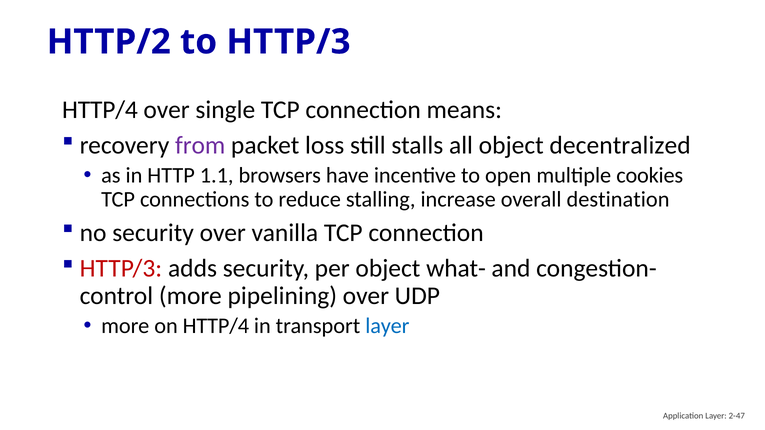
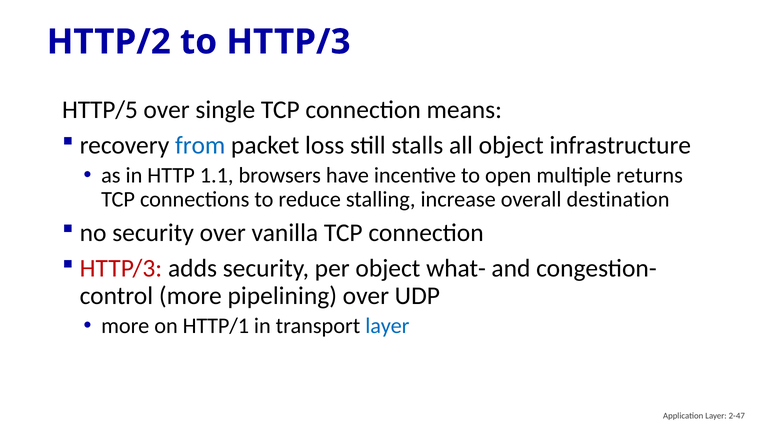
HTTP/4 at (100, 110): HTTP/4 -> HTTP/5
from colour: purple -> blue
decentralized: decentralized -> infrastructure
cookies: cookies -> returns
on HTTP/4: HTTP/4 -> HTTP/1
